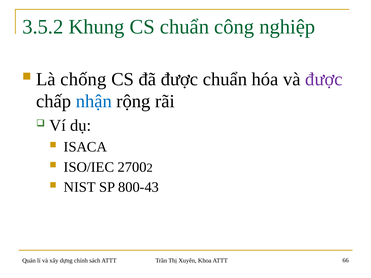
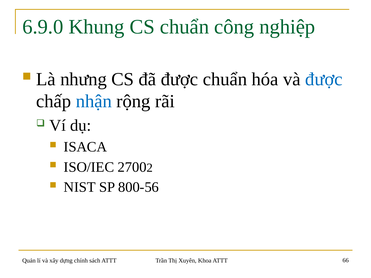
3.5.2: 3.5.2 -> 6.9.0
chống: chống -> nhưng
được at (324, 79) colour: purple -> blue
800-43: 800-43 -> 800-56
